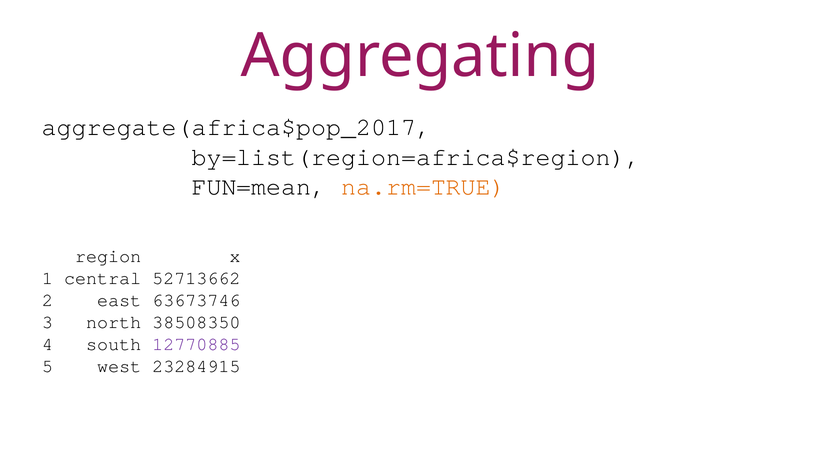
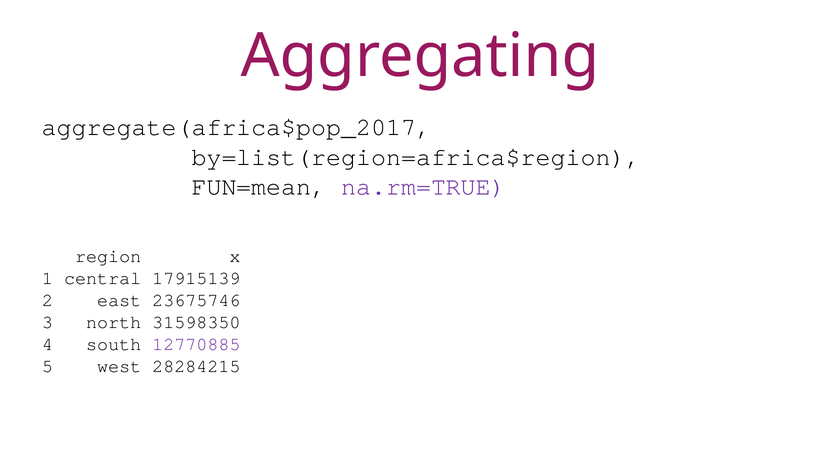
na.rm=TRUE colour: orange -> purple
52713662: 52713662 -> 17915139
63673746: 63673746 -> 23675746
38508350: 38508350 -> 31598350
23284915: 23284915 -> 28284215
